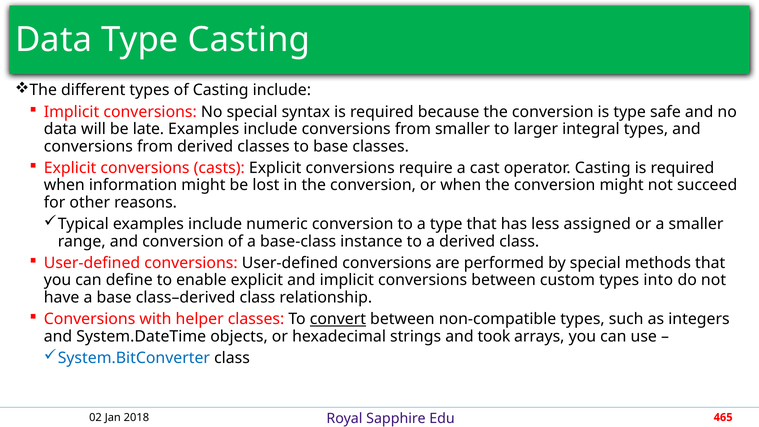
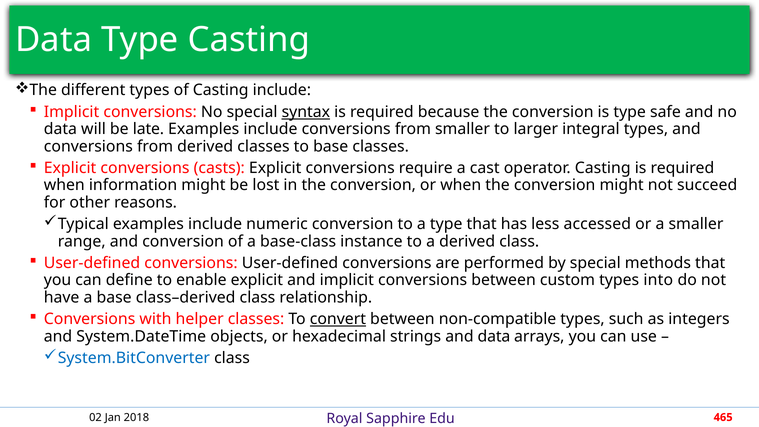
syntax underline: none -> present
assigned: assigned -> accessed
and took: took -> data
